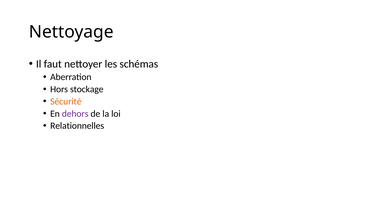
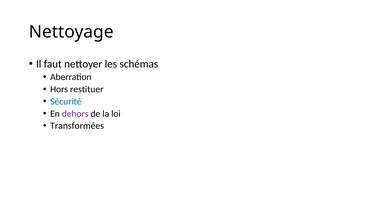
stockage: stockage -> restituer
Sécurité colour: orange -> blue
Relationnelles: Relationnelles -> Transformées
